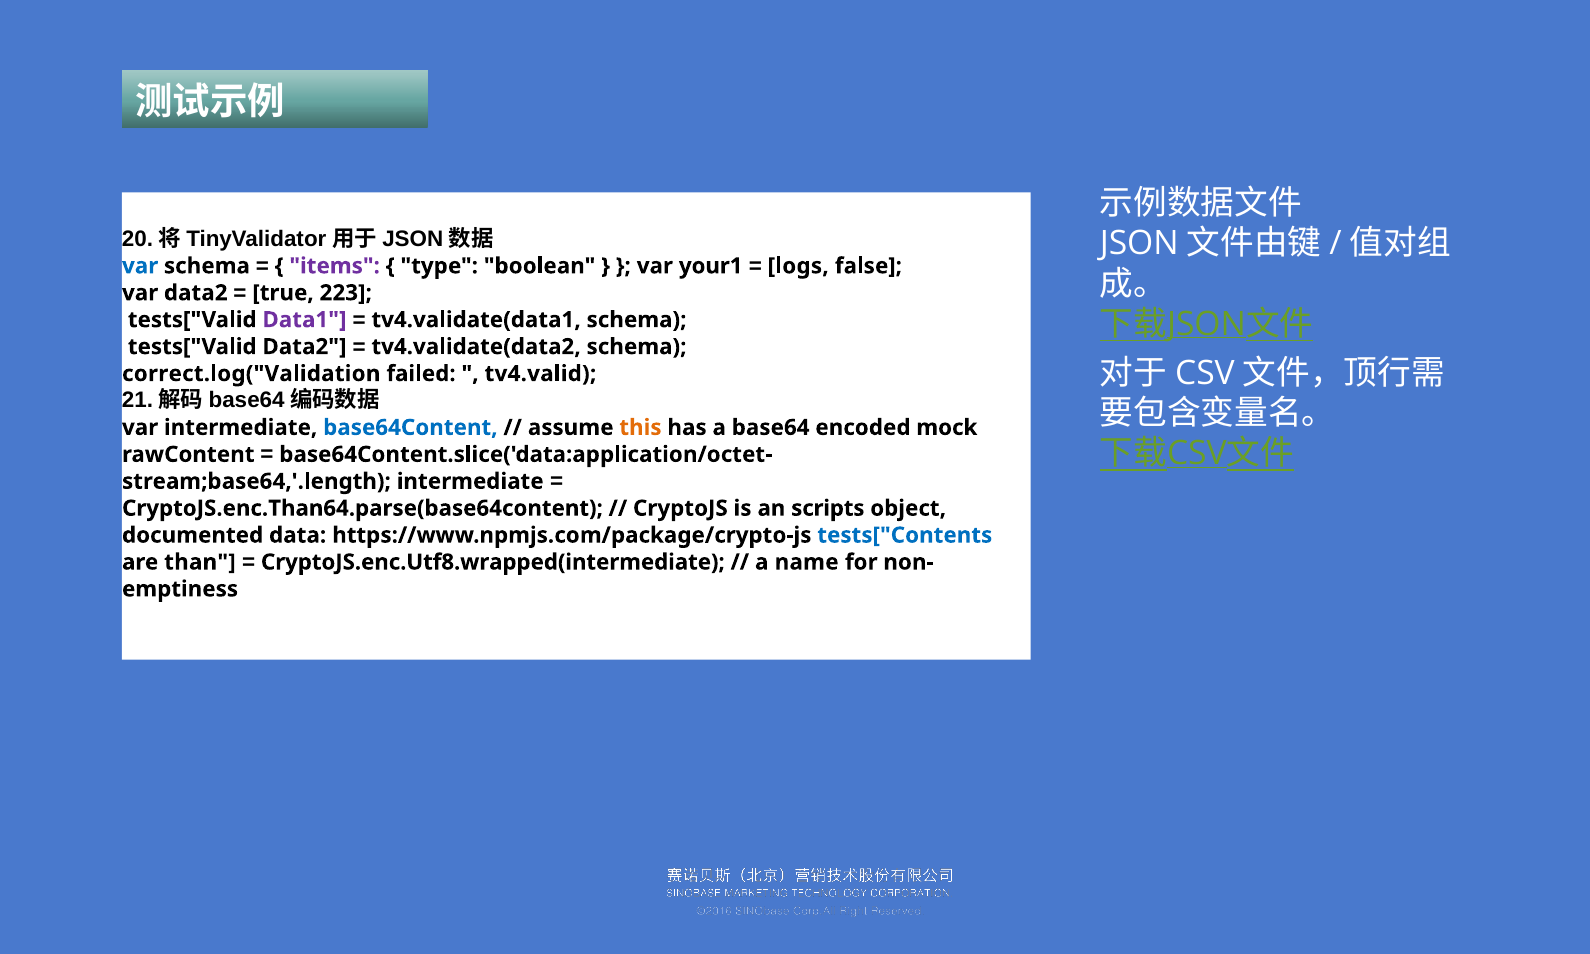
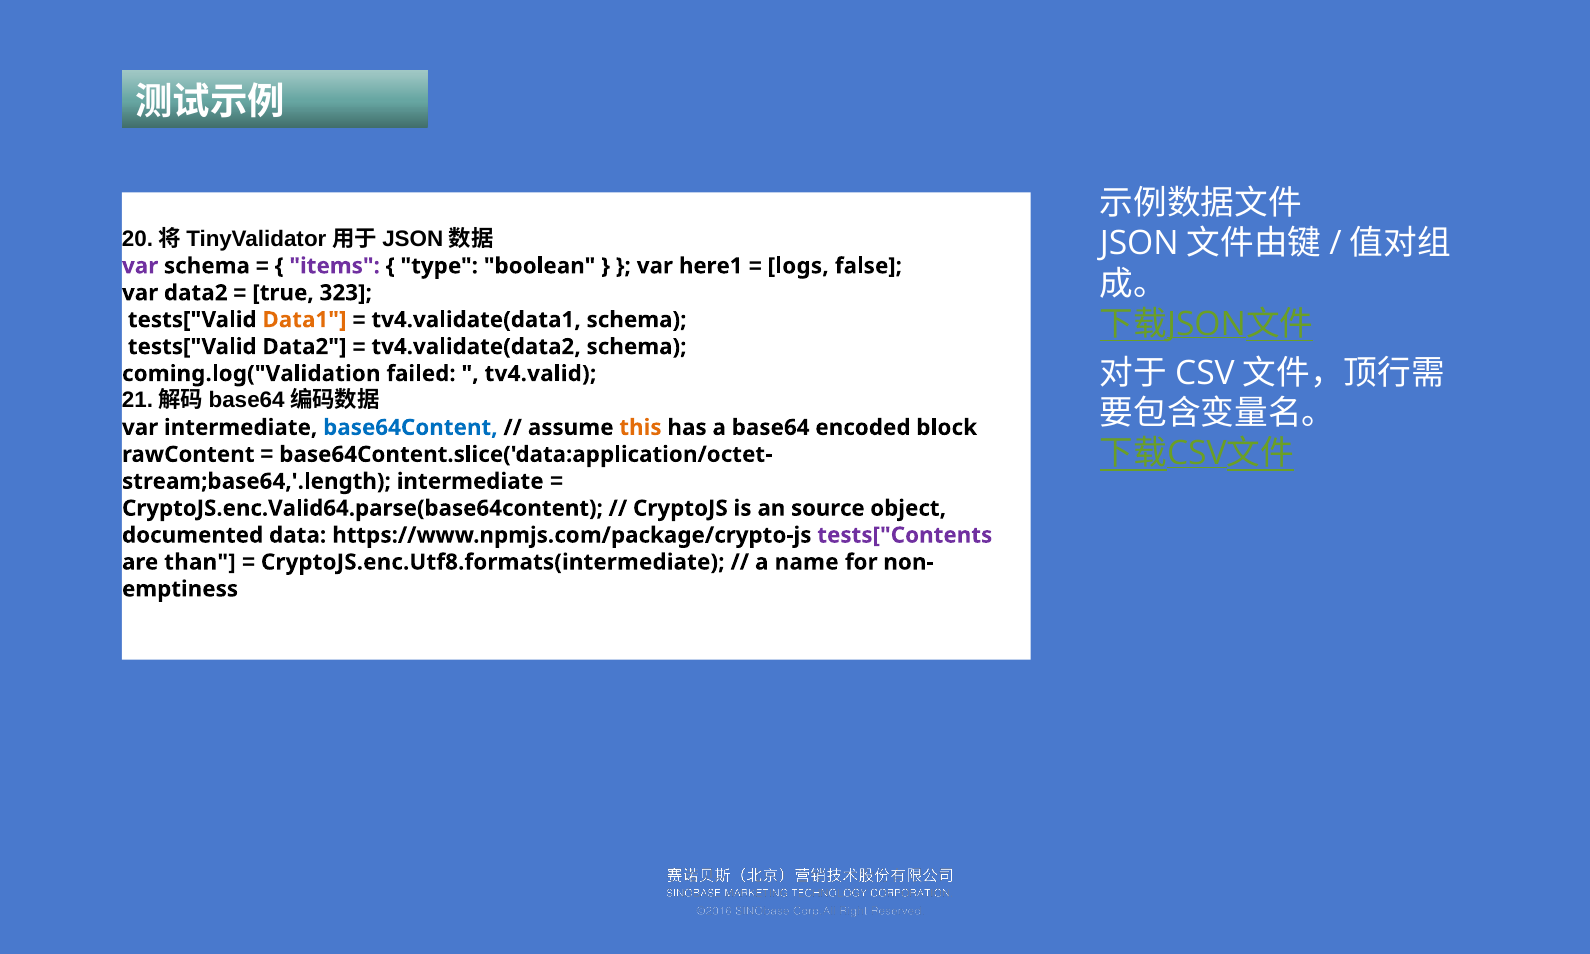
var at (140, 266) colour: blue -> purple
your1: your1 -> here1
223: 223 -> 323
Data1 colour: purple -> orange
correct.log("Validation: correct.log("Validation -> coming.log("Validation
mock: mock -> block
CryptoJS.enc.Than64.parse(base64content: CryptoJS.enc.Than64.parse(base64content -> CryptoJS.enc.Valid64.parse(base64content
scripts: scripts -> source
tests["Contents colour: blue -> purple
CryptoJS.enc.Utf8.wrapped(intermediate: CryptoJS.enc.Utf8.wrapped(intermediate -> CryptoJS.enc.Utf8.formats(intermediate
